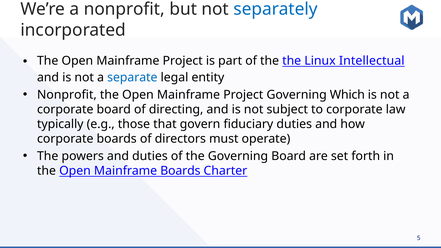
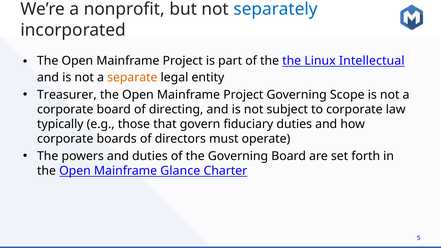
separate colour: blue -> orange
Nonprofit at (67, 95): Nonprofit -> Treasurer
Which: Which -> Scope
Mainframe Boards: Boards -> Glance
